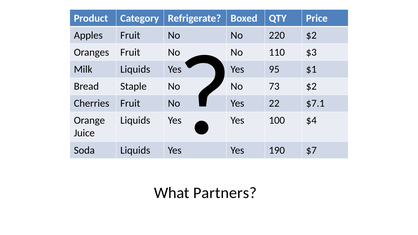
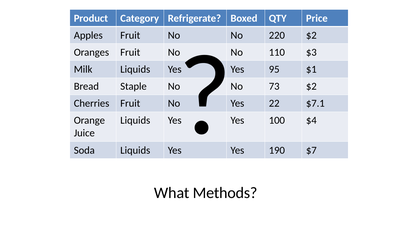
Partners: Partners -> Methods
